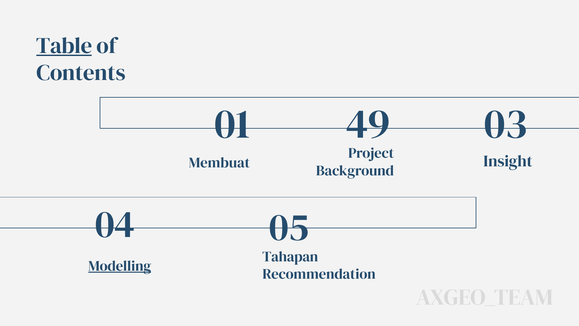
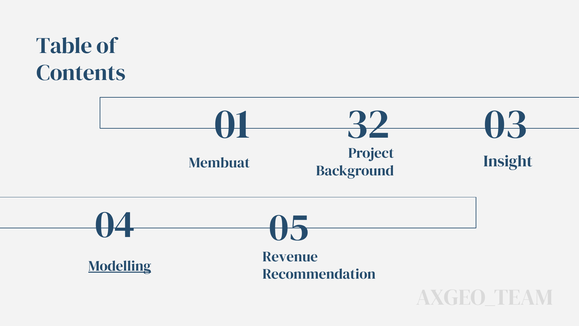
Table underline: present -> none
49: 49 -> 32
Tahapan: Tahapan -> Revenue
